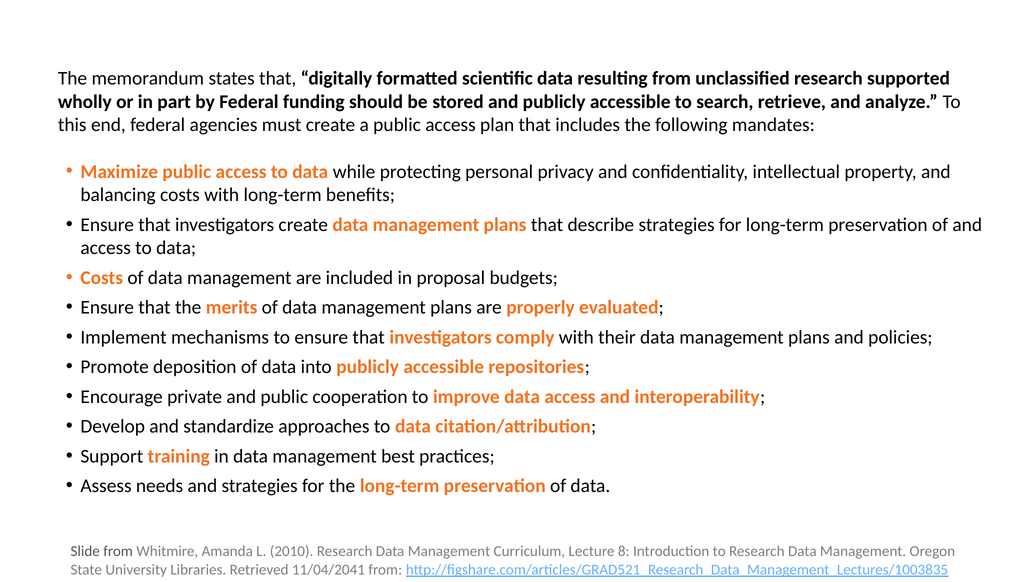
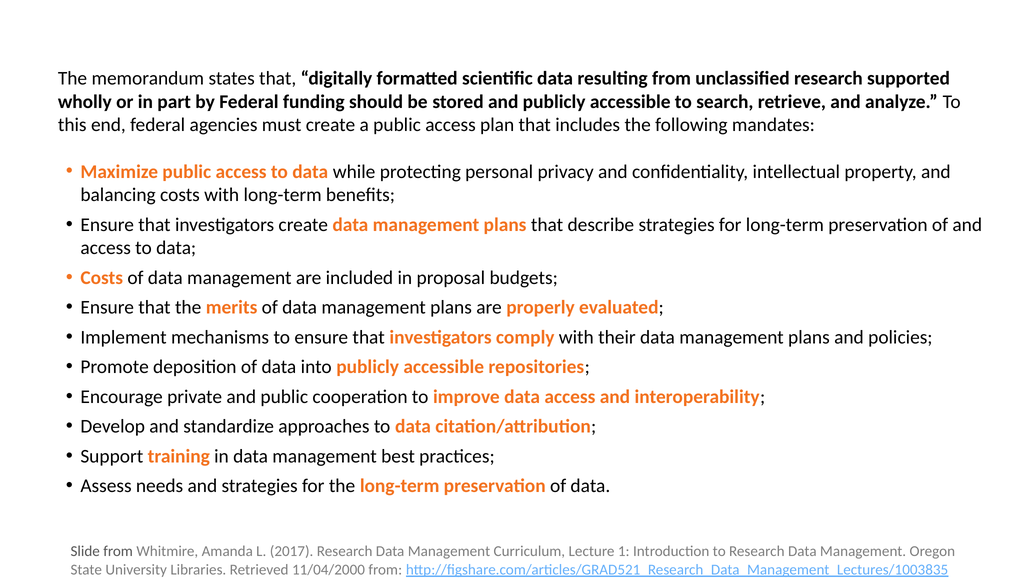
2010: 2010 -> 2017
8: 8 -> 1
11/04/2041: 11/04/2041 -> 11/04/2000
